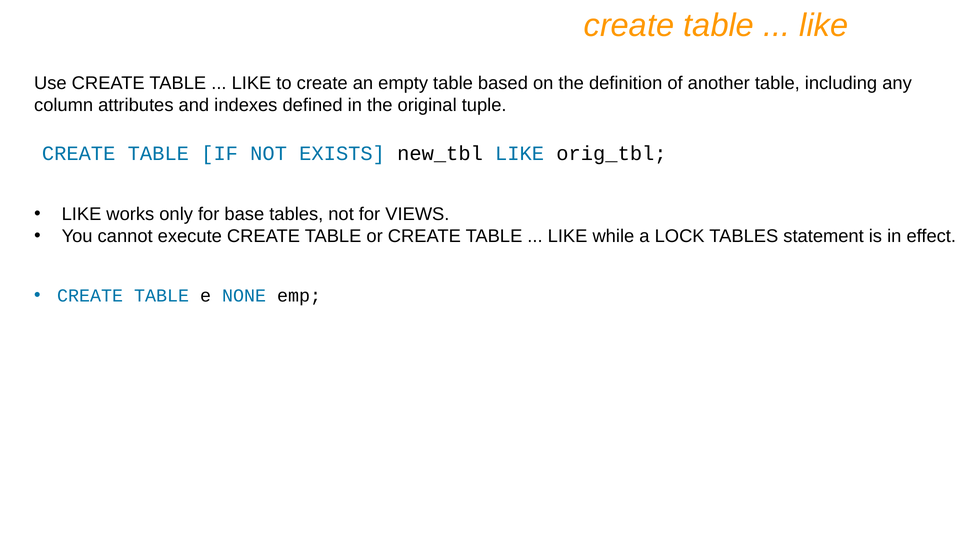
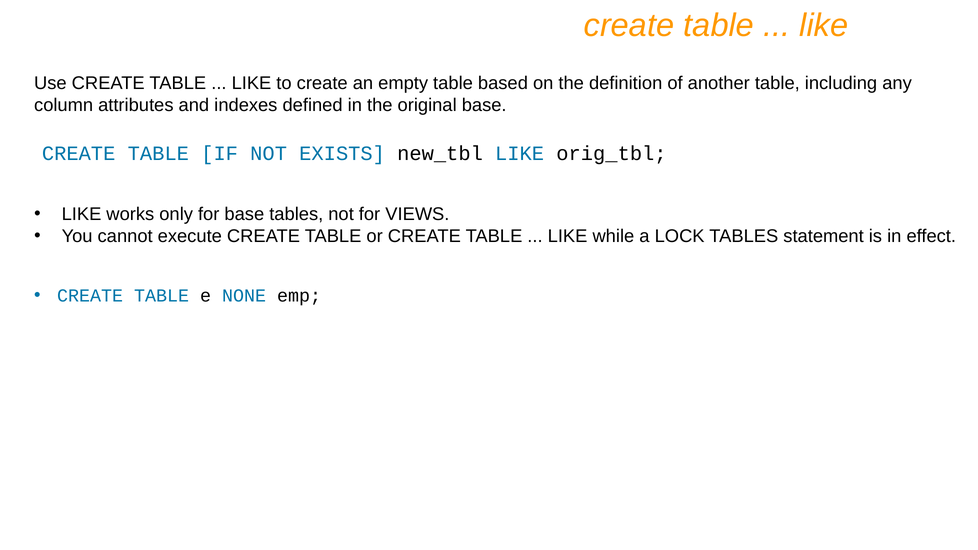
original tuple: tuple -> base
